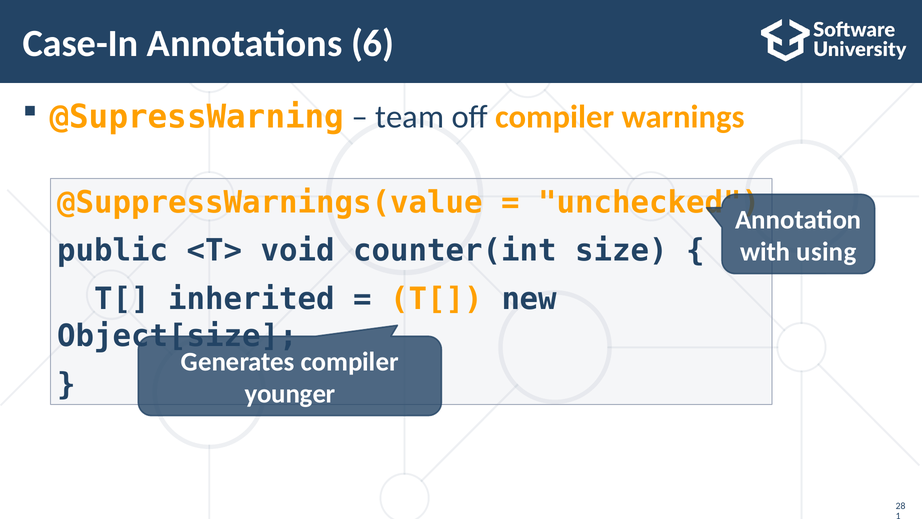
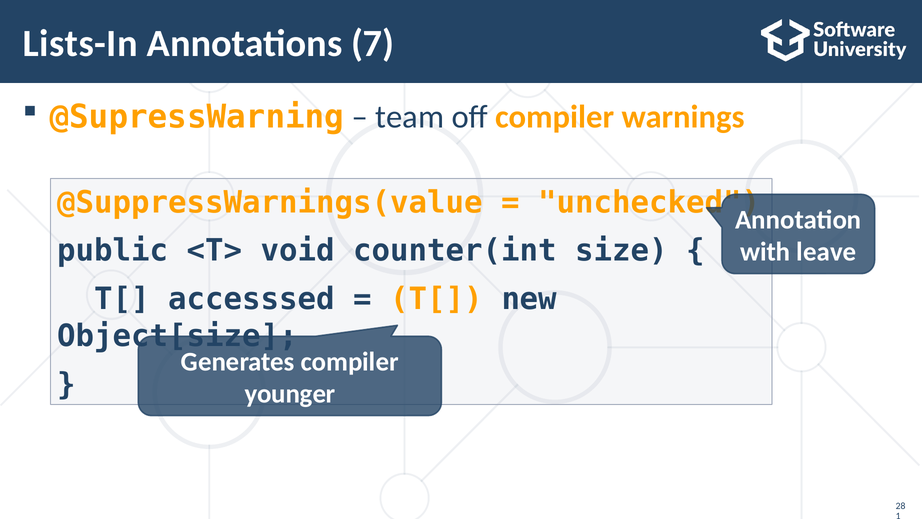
Case-In: Case-In -> Lists-In
6: 6 -> 7
using: using -> leave
inherited: inherited -> accesssed
